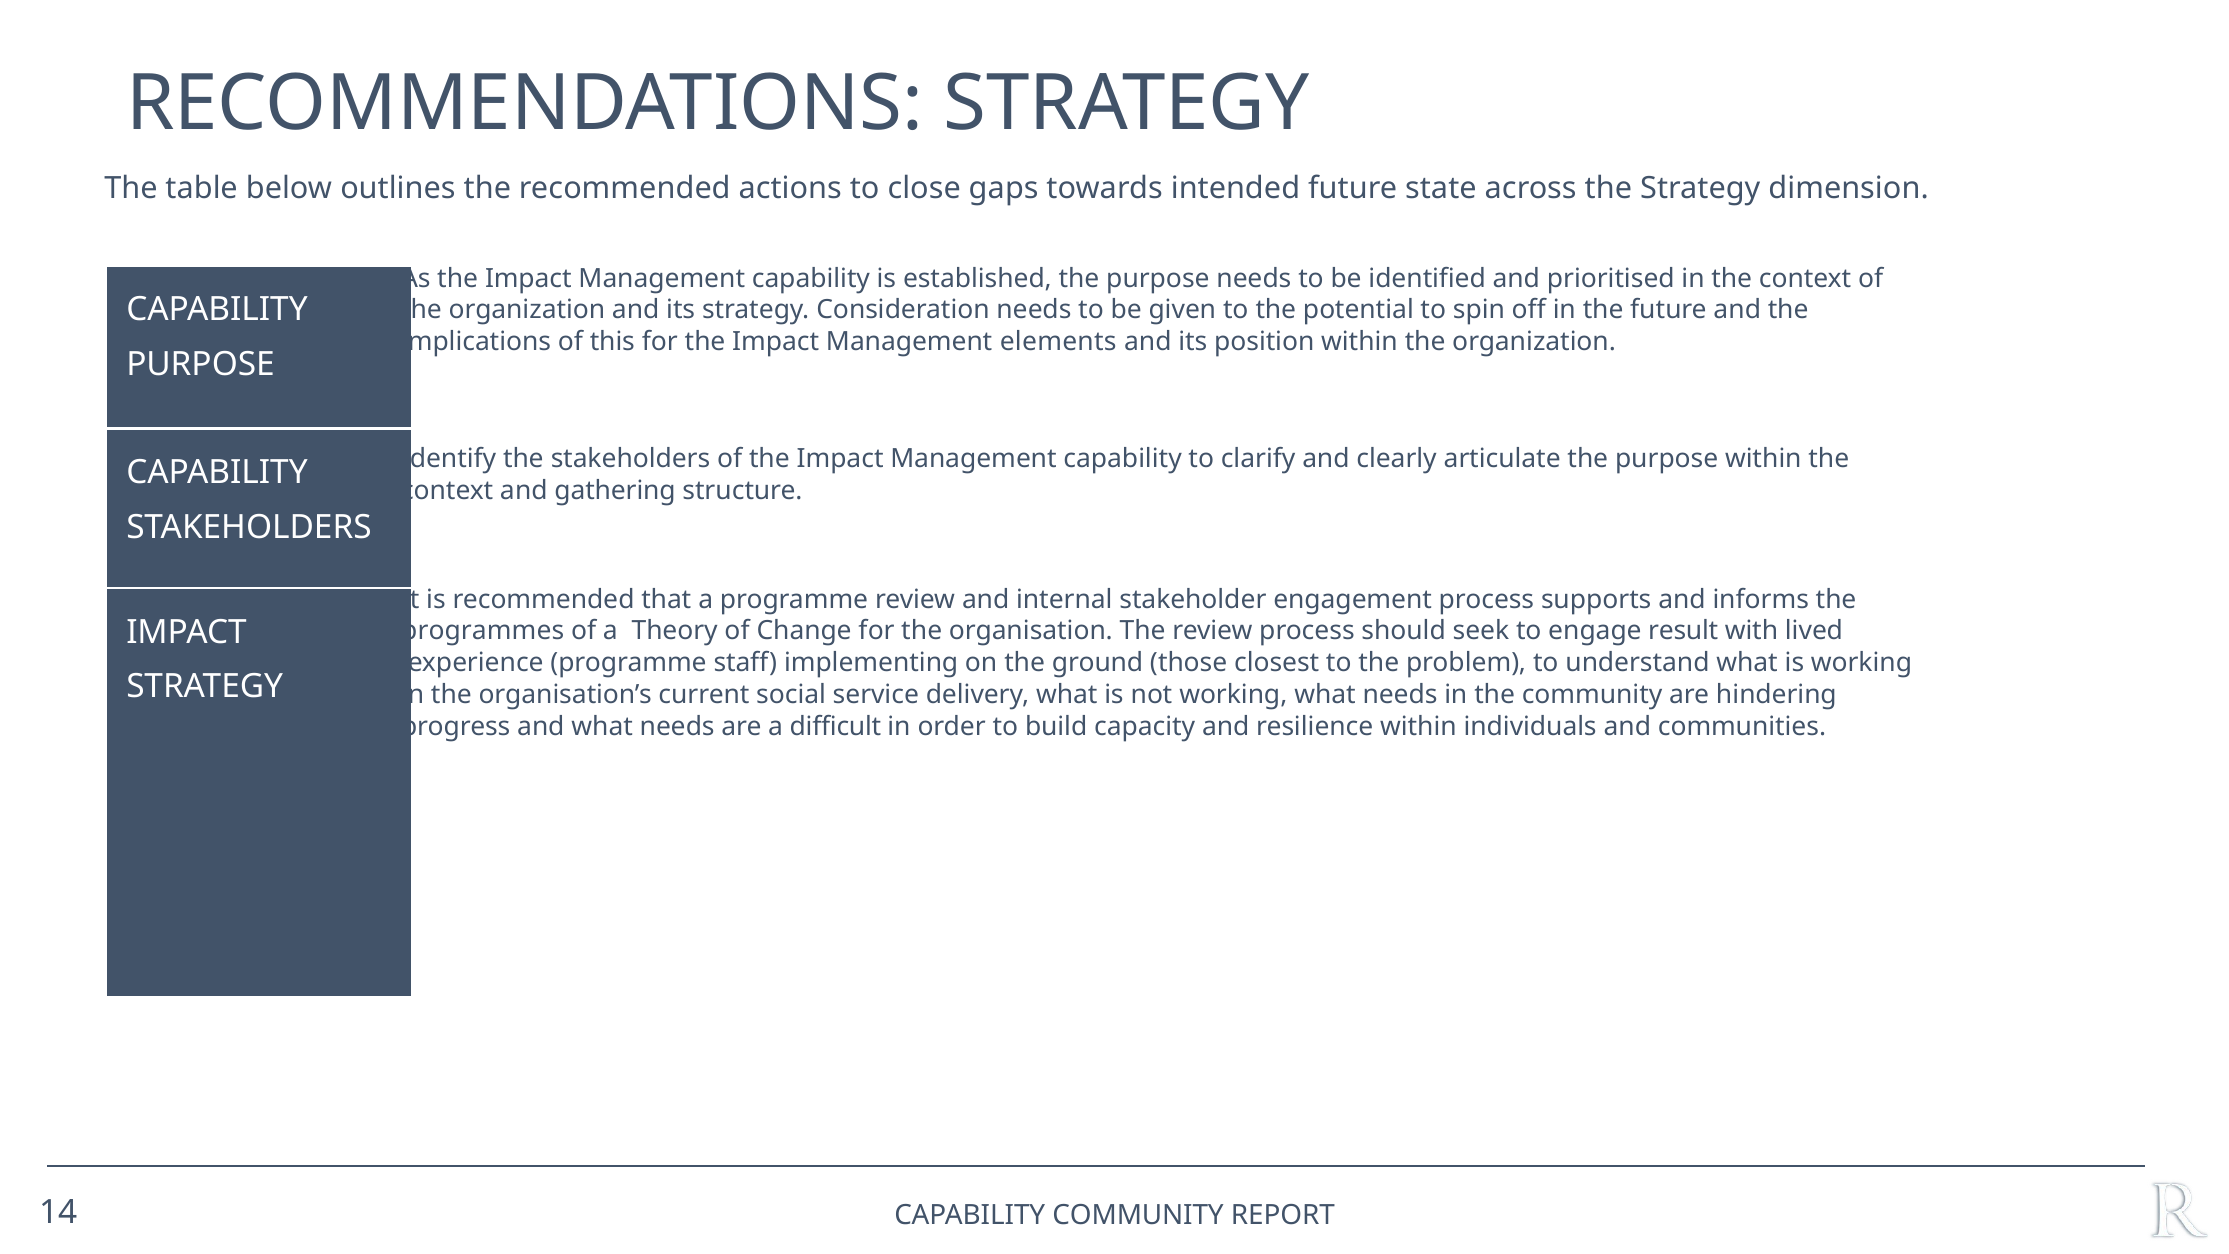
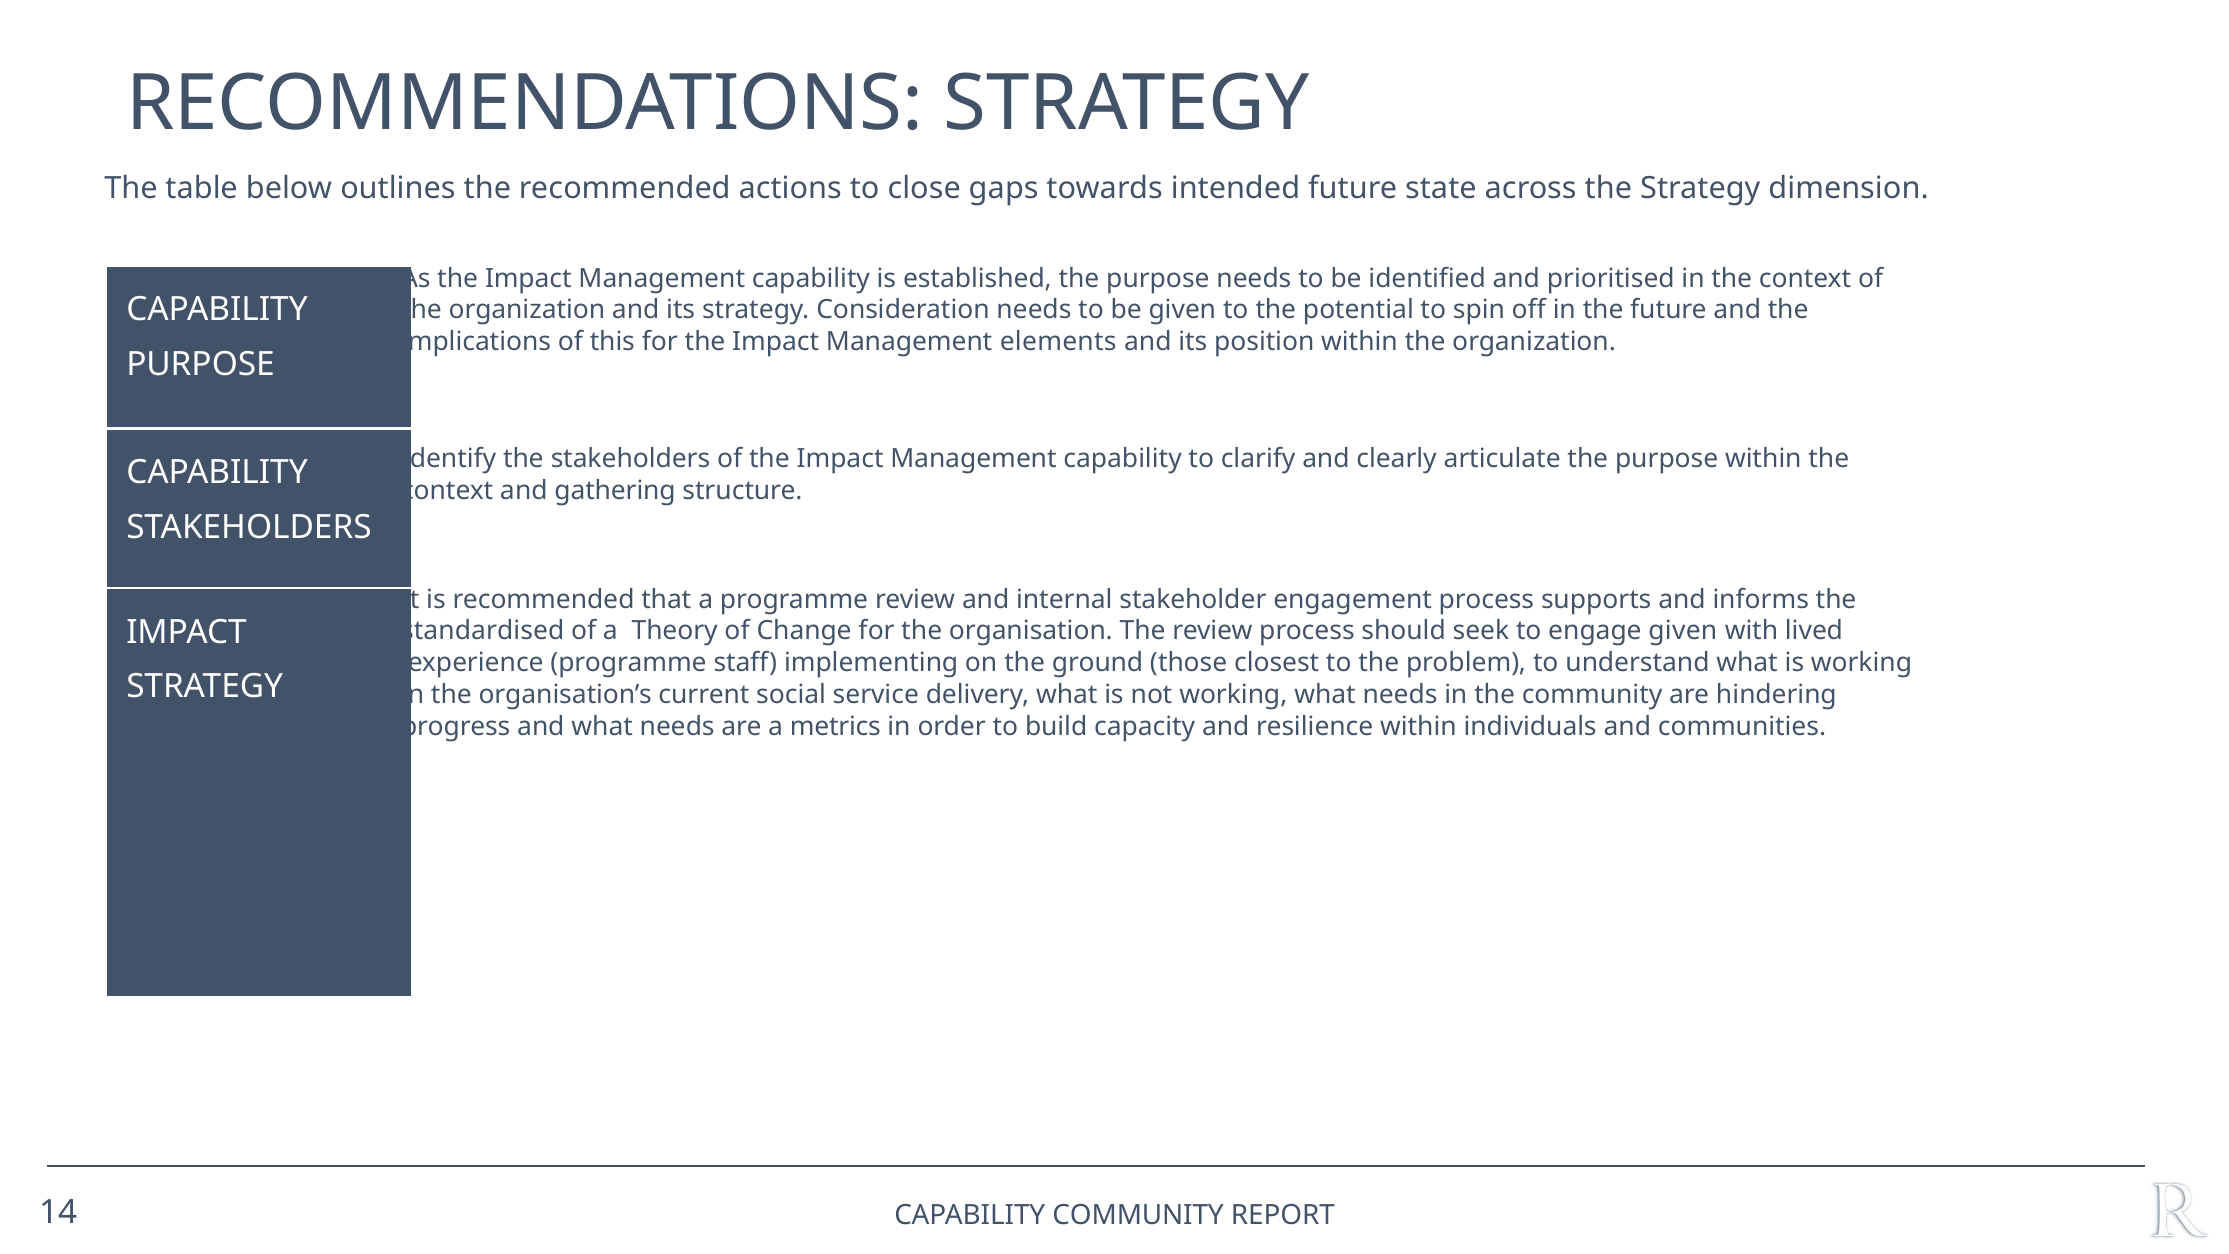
programmes: programmes -> standardised
engage result: result -> given
difficult: difficult -> metrics
